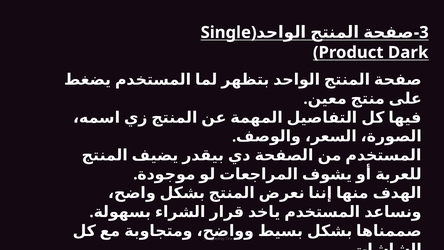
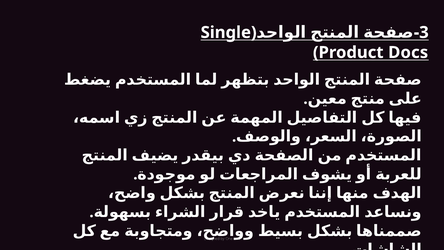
Dark: Dark -> Docs
